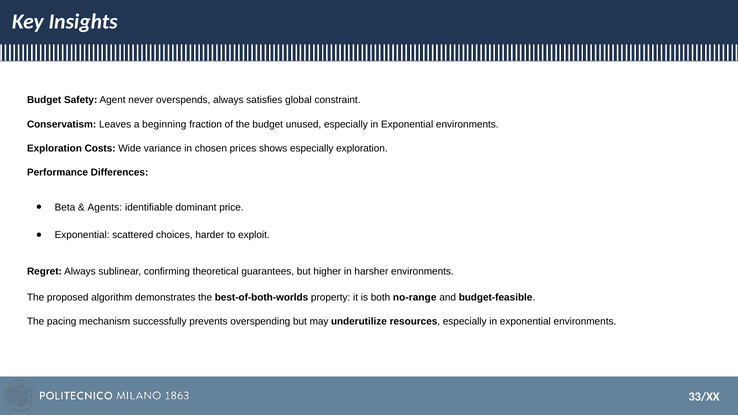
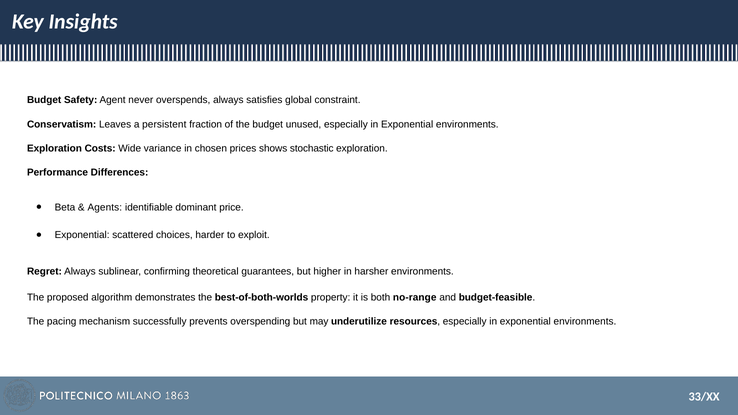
beginning: beginning -> persistent
shows especially: especially -> stochastic
